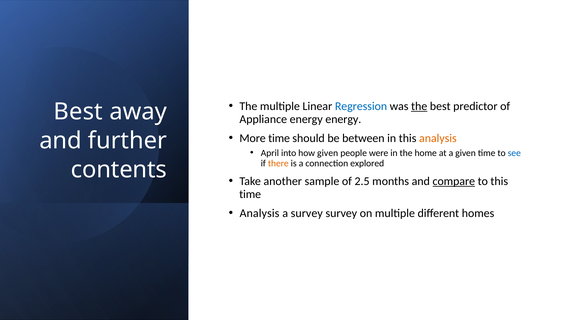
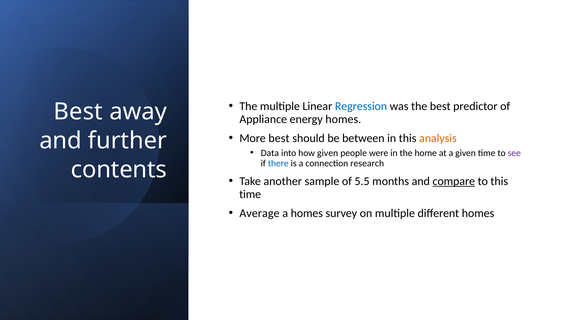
the at (419, 106) underline: present -> none
energy energy: energy -> homes
More time: time -> best
April: April -> Data
see colour: blue -> purple
there colour: orange -> blue
explored: explored -> research
2.5: 2.5 -> 5.5
Analysis at (259, 213): Analysis -> Average
a survey: survey -> homes
